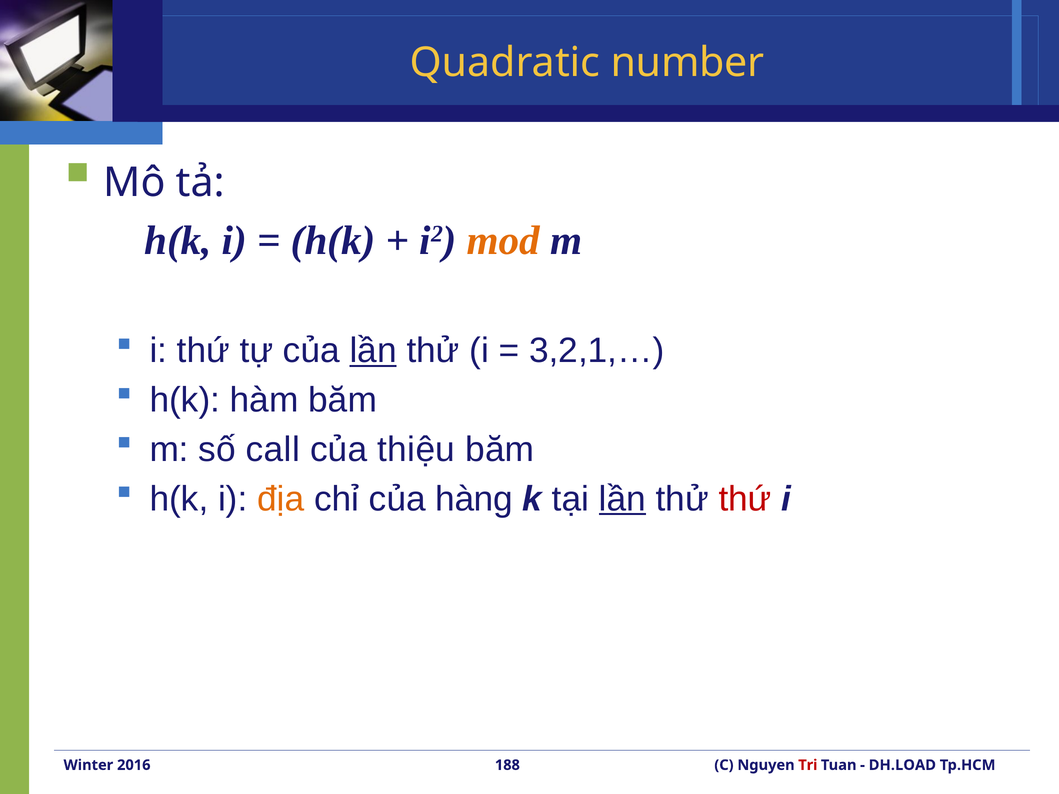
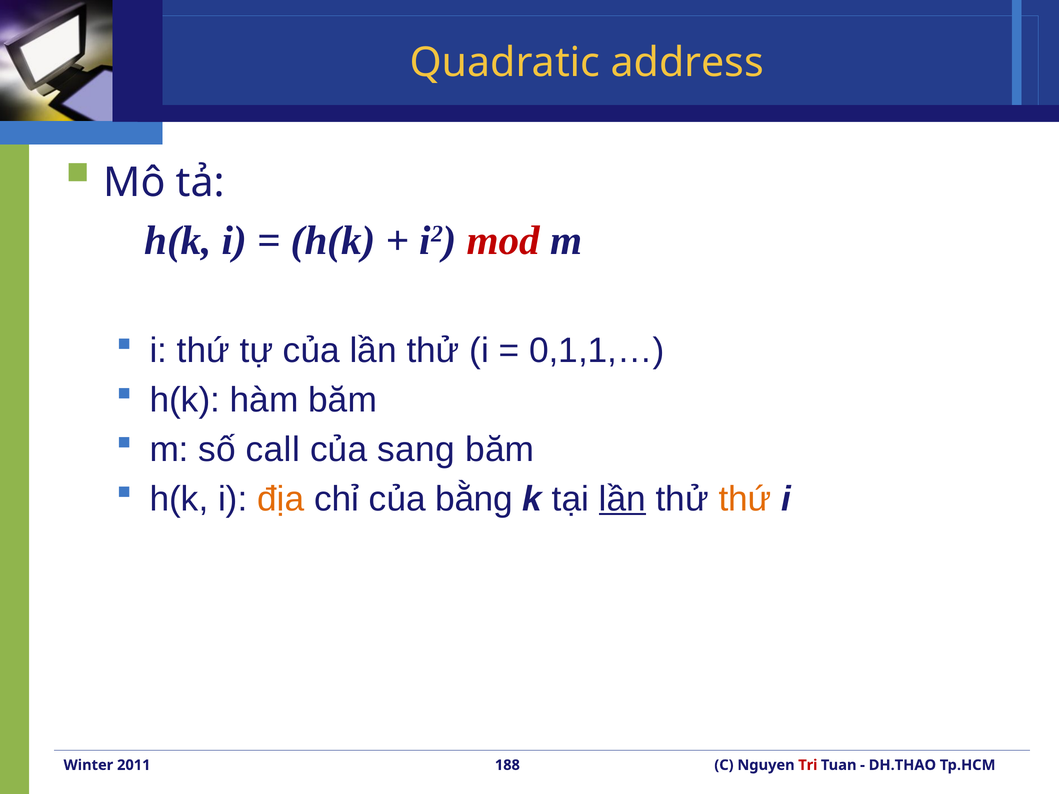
number: number -> address
mod colour: orange -> red
lần at (373, 351) underline: present -> none
3,2,1,…: 3,2,1,… -> 0,1,1,…
thiệu: thiệu -> sang
hàng: hàng -> bằng
thứ at (745, 499) colour: red -> orange
2016: 2016 -> 2011
DH.LOAD: DH.LOAD -> DH.THAO
